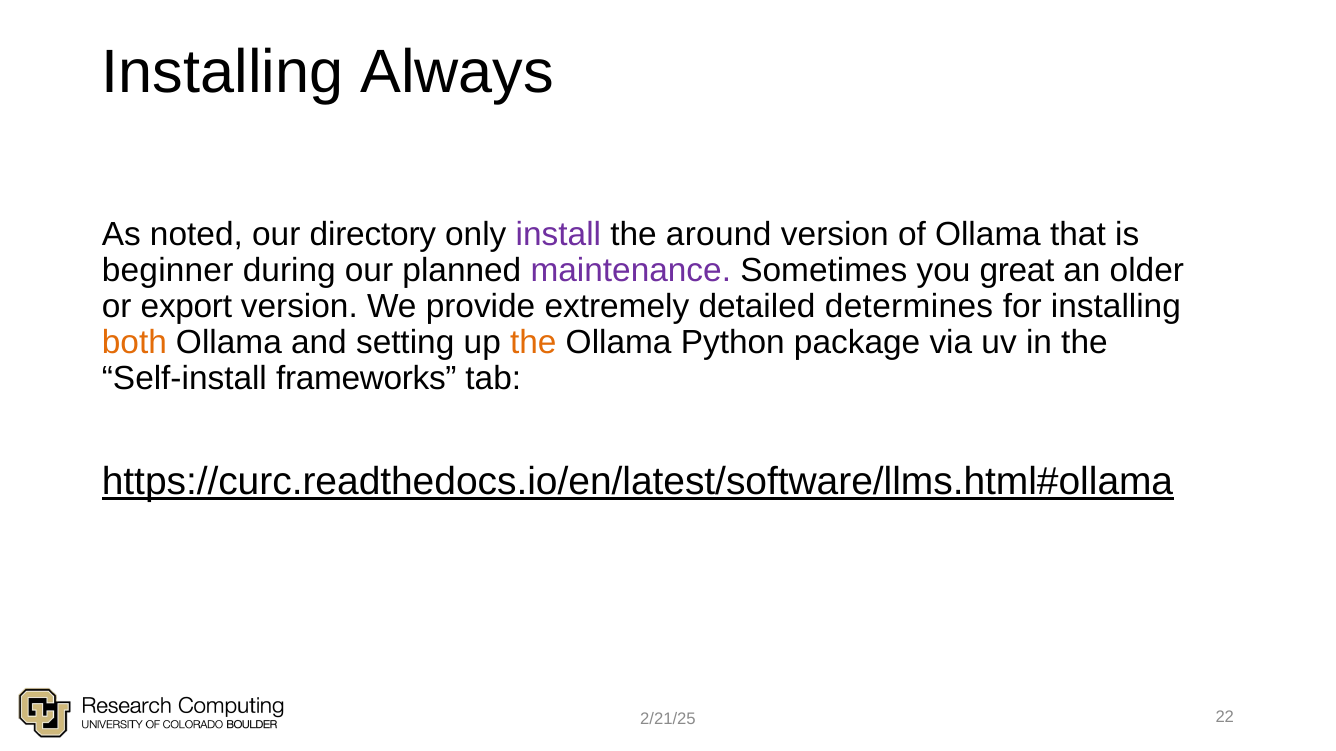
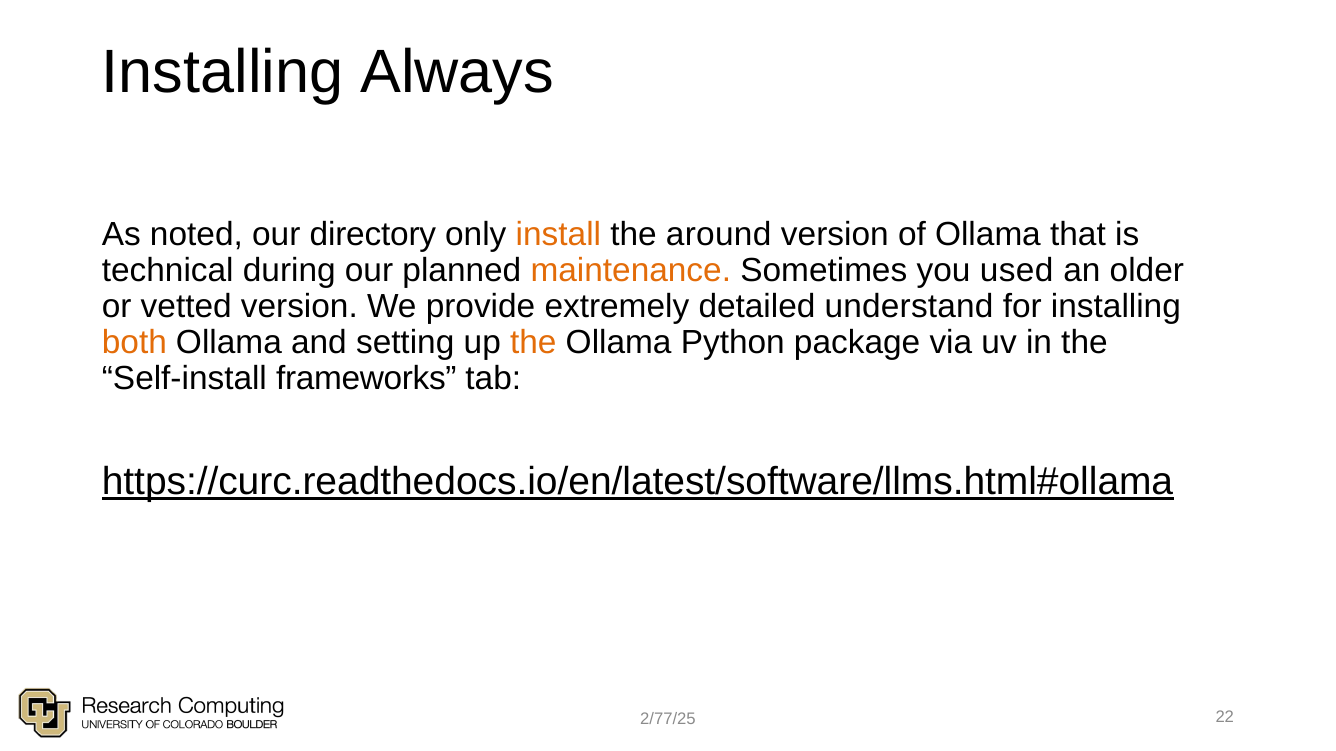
install colour: purple -> orange
beginner: beginner -> technical
maintenance colour: purple -> orange
great: great -> used
export: export -> vetted
determines: determines -> understand
2/21/25: 2/21/25 -> 2/77/25
